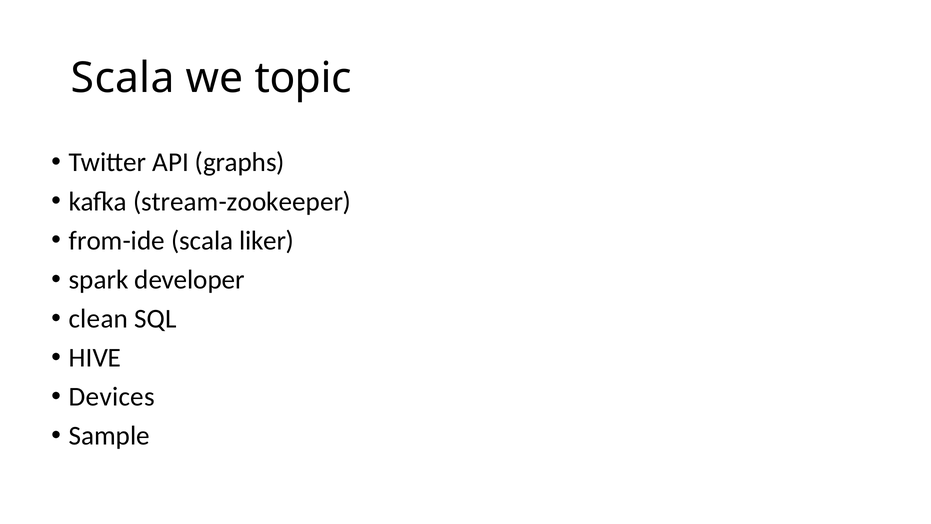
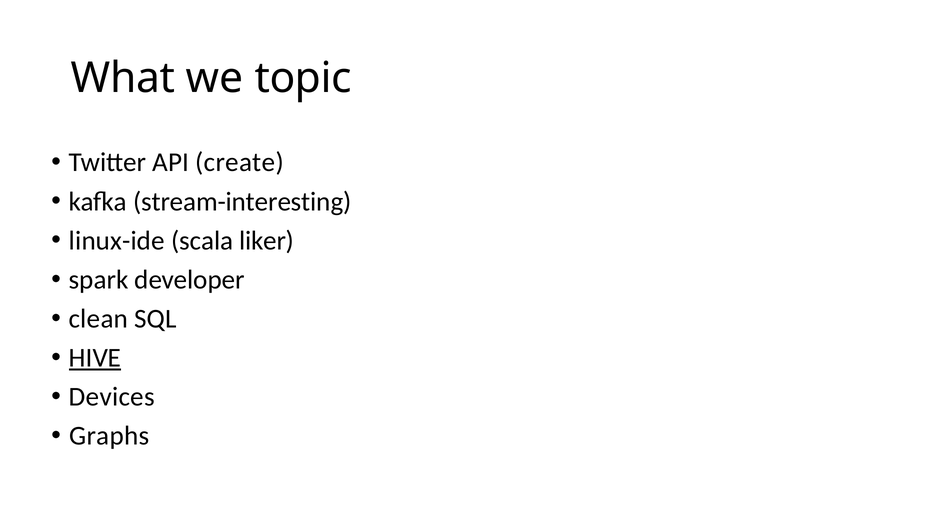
Scala at (123, 78): Scala -> What
graphs: graphs -> create
stream-zookeeper: stream-zookeeper -> stream-interesting
from-ide: from-ide -> linux-ide
HIVE underline: none -> present
Sample: Sample -> Graphs
